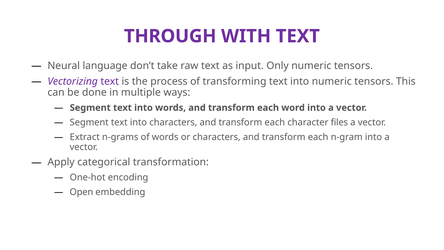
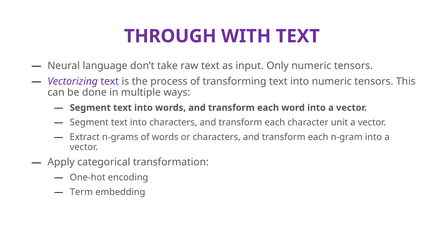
files: files -> unit
Open: Open -> Term
